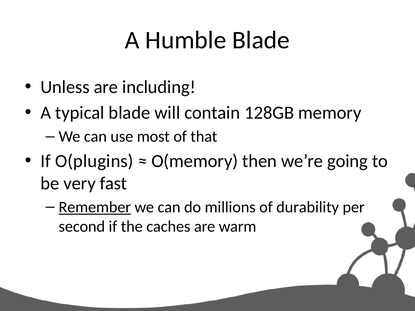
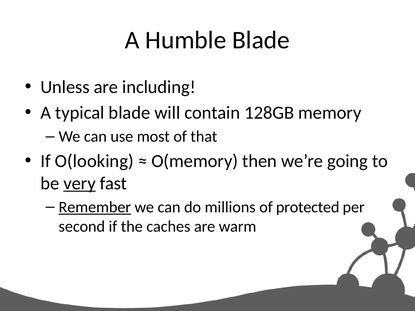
O(plugins: O(plugins -> O(looking
very underline: none -> present
durability: durability -> protected
